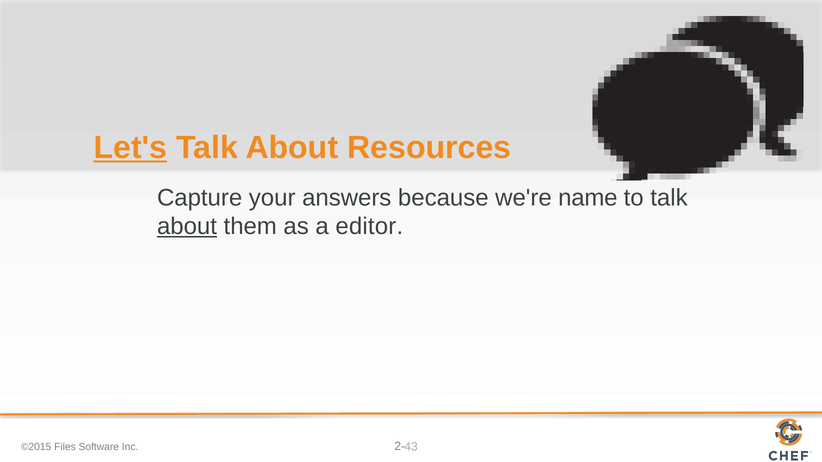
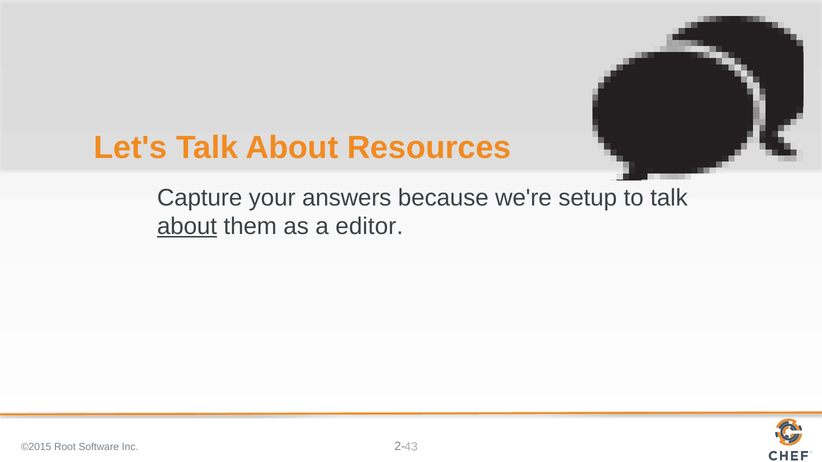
Let's underline: present -> none
name: name -> setup
Files: Files -> Root
